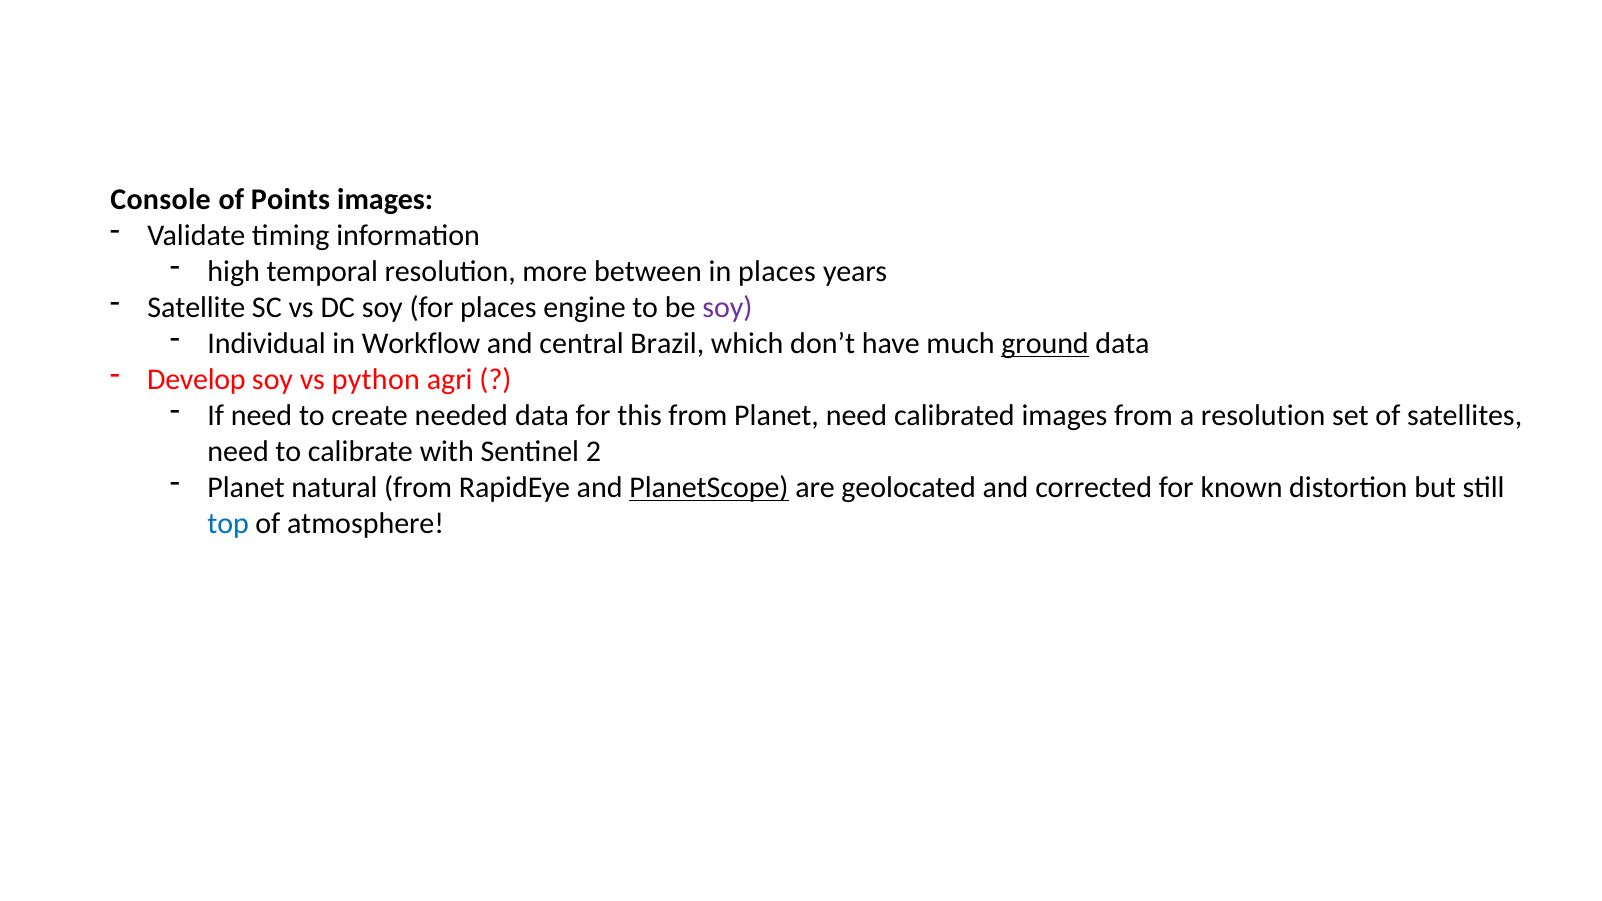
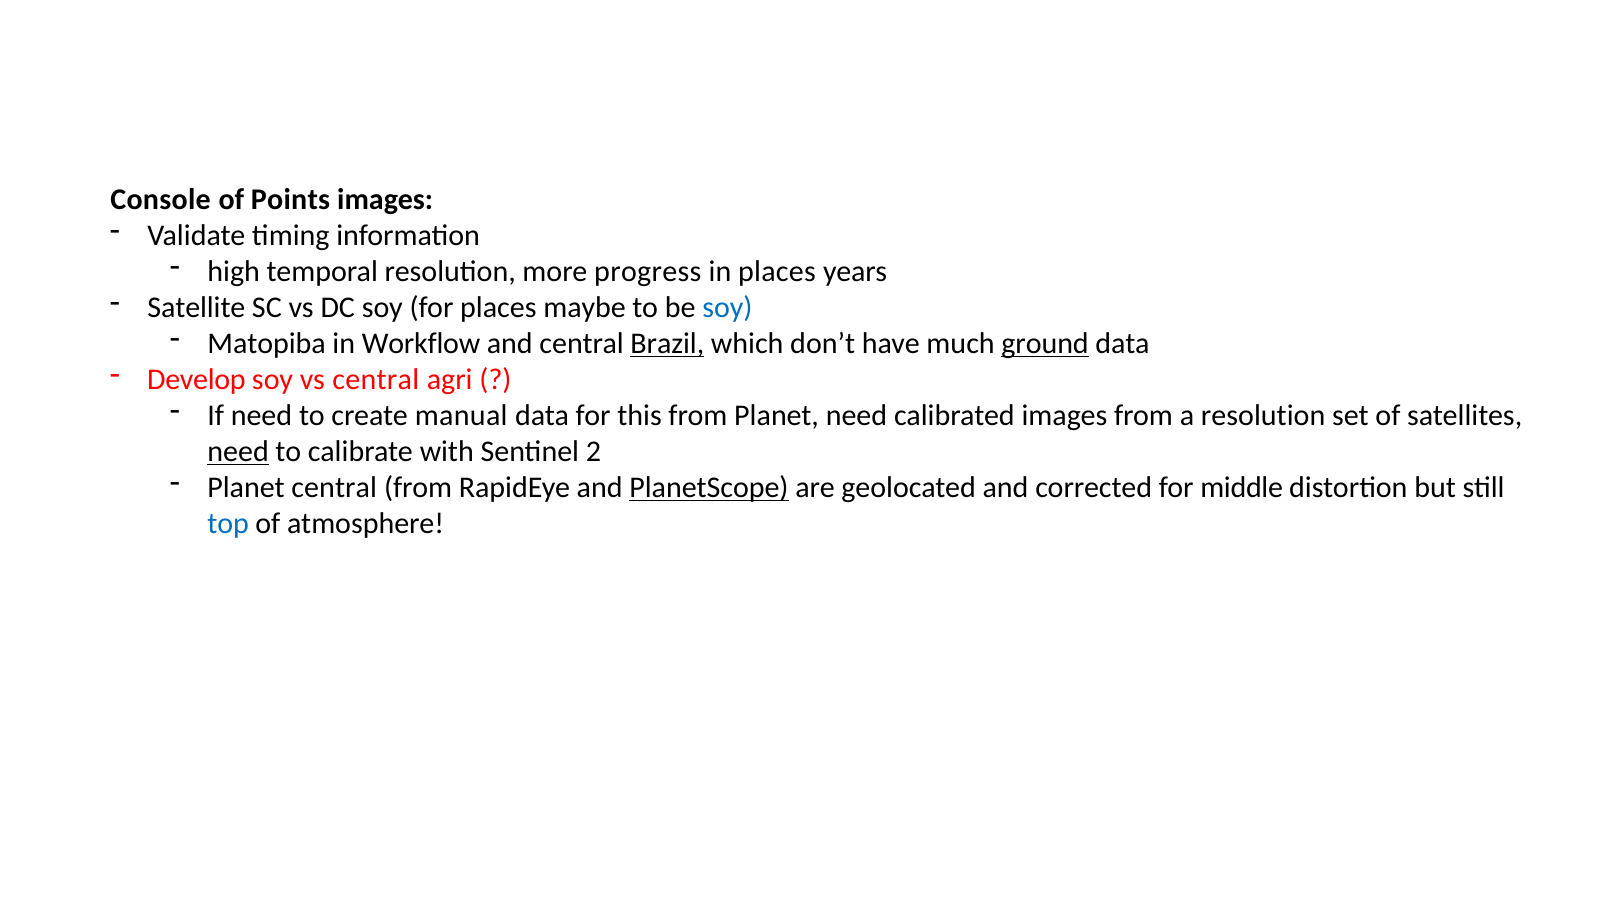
between: between -> progress
engine: engine -> maybe
soy at (727, 307) colour: purple -> blue
Individual: Individual -> Matopiba
Brazil underline: none -> present
vs python: python -> central
needed: needed -> manual
need at (238, 452) underline: none -> present
Planet natural: natural -> central
known: known -> middle
